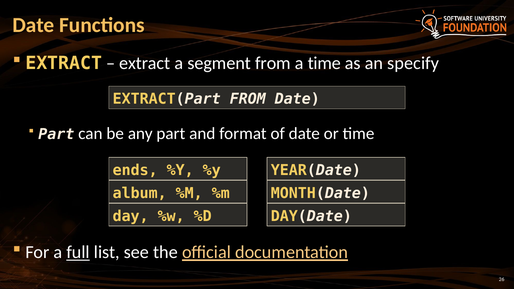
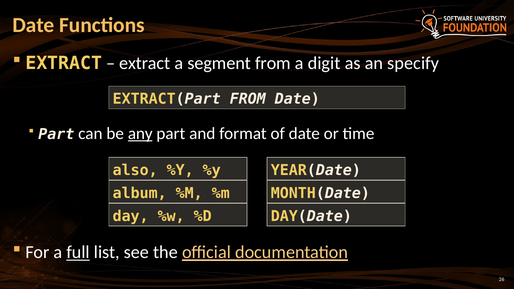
a time: time -> digit
any underline: none -> present
ends: ends -> also
